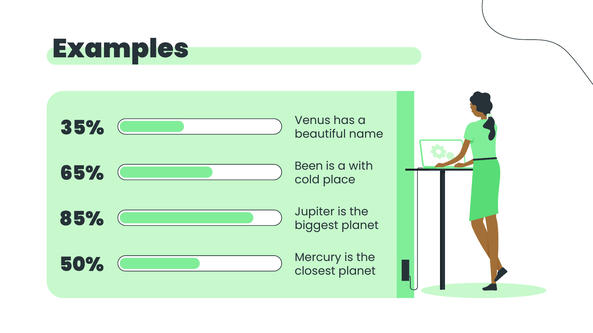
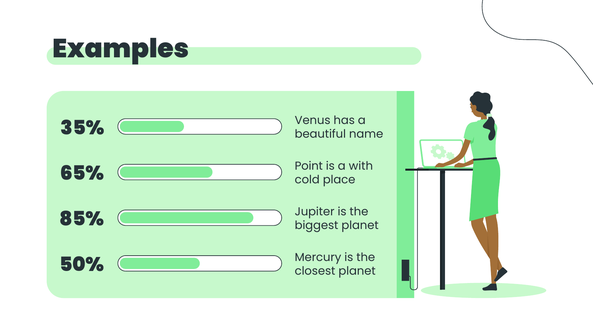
Been: Been -> Point
